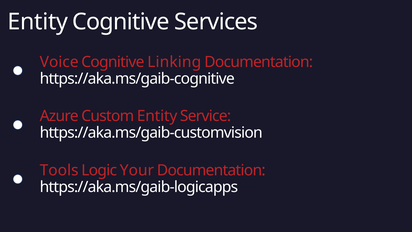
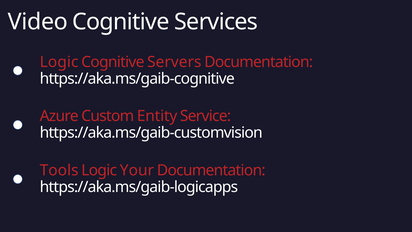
Entity at (38, 22): Entity -> Video
Voice at (59, 62): Voice -> Logic
Linking: Linking -> Servers
